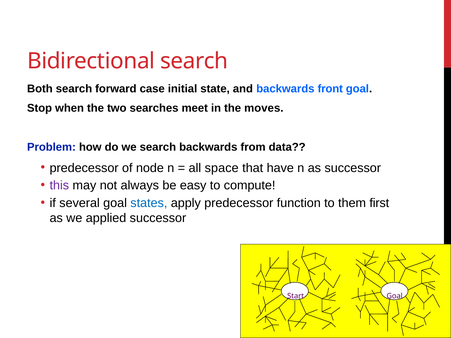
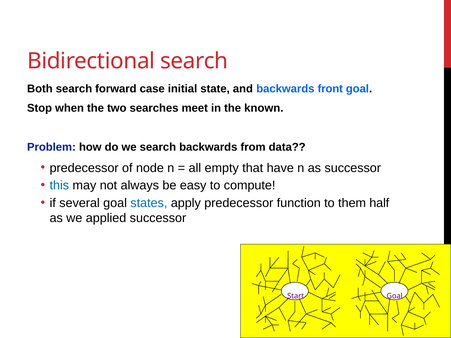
moves: moves -> known
space: space -> empty
this colour: purple -> blue
first: first -> half
